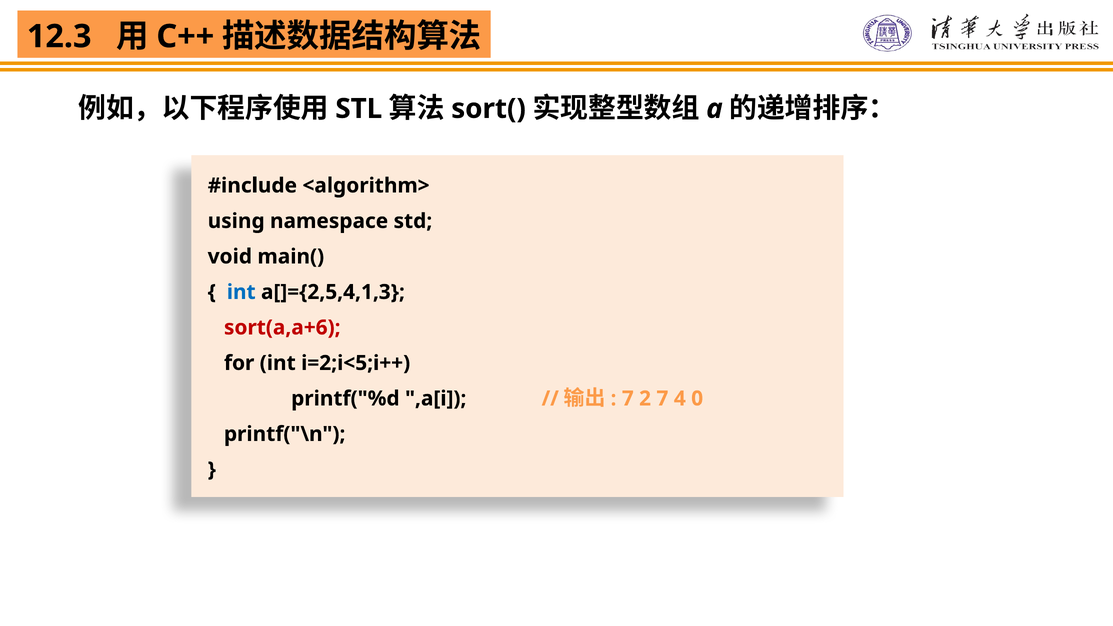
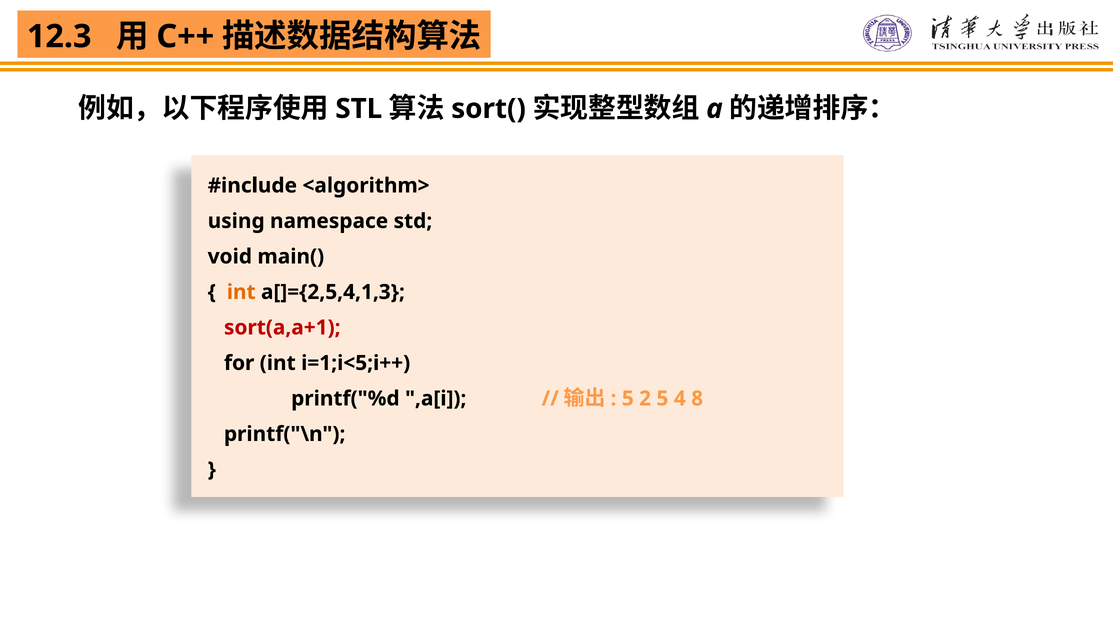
int at (241, 292) colour: blue -> orange
sort(a,a+6: sort(a,a+6 -> sort(a,a+1
i=2;i<5;i++: i=2;i<5;i++ -> i=1;i<5;i++
7 at (628, 399): 7 -> 5
2 7: 7 -> 5
0: 0 -> 8
